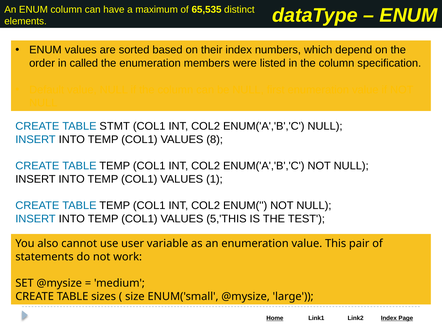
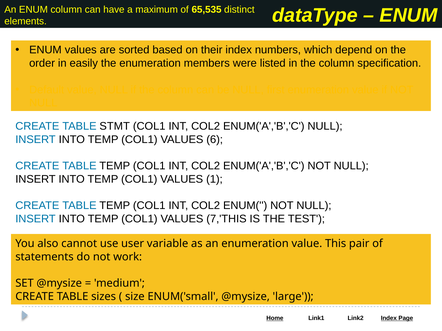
called: called -> easily
8: 8 -> 6
5,'THIS: 5,'THIS -> 7,'THIS
